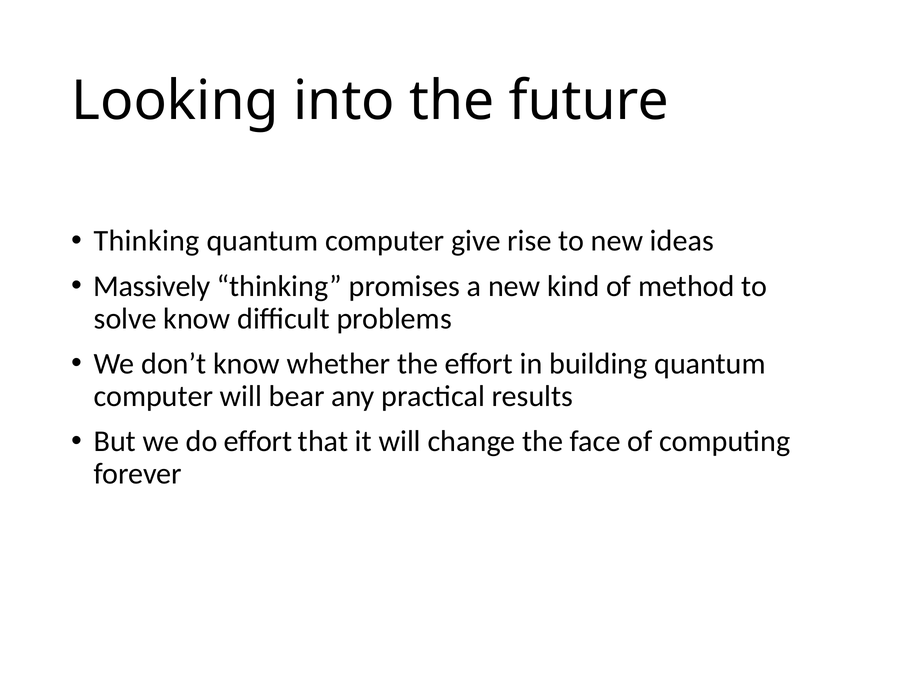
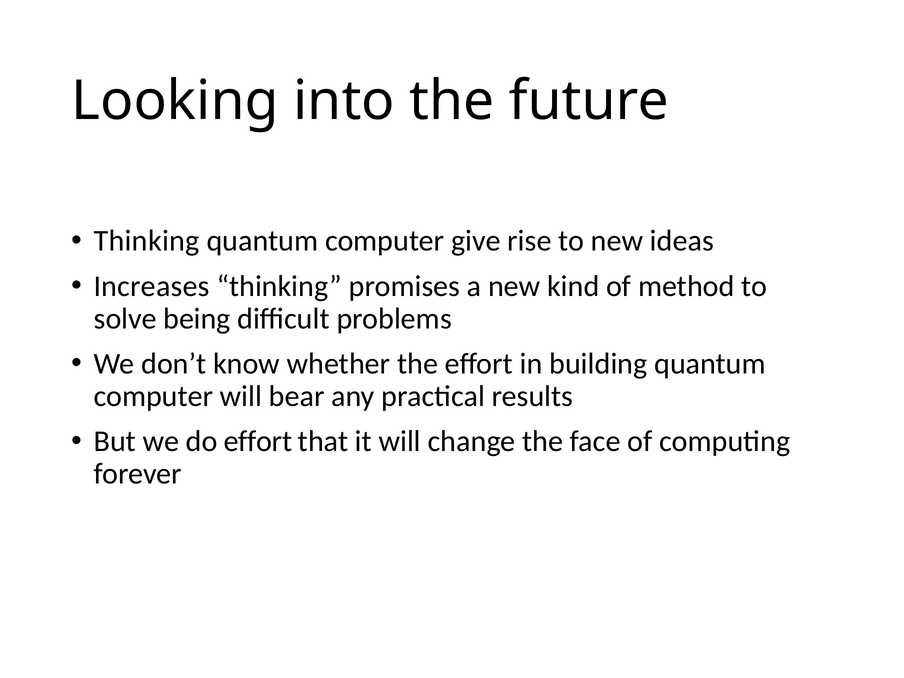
Massively: Massively -> Increases
solve know: know -> being
